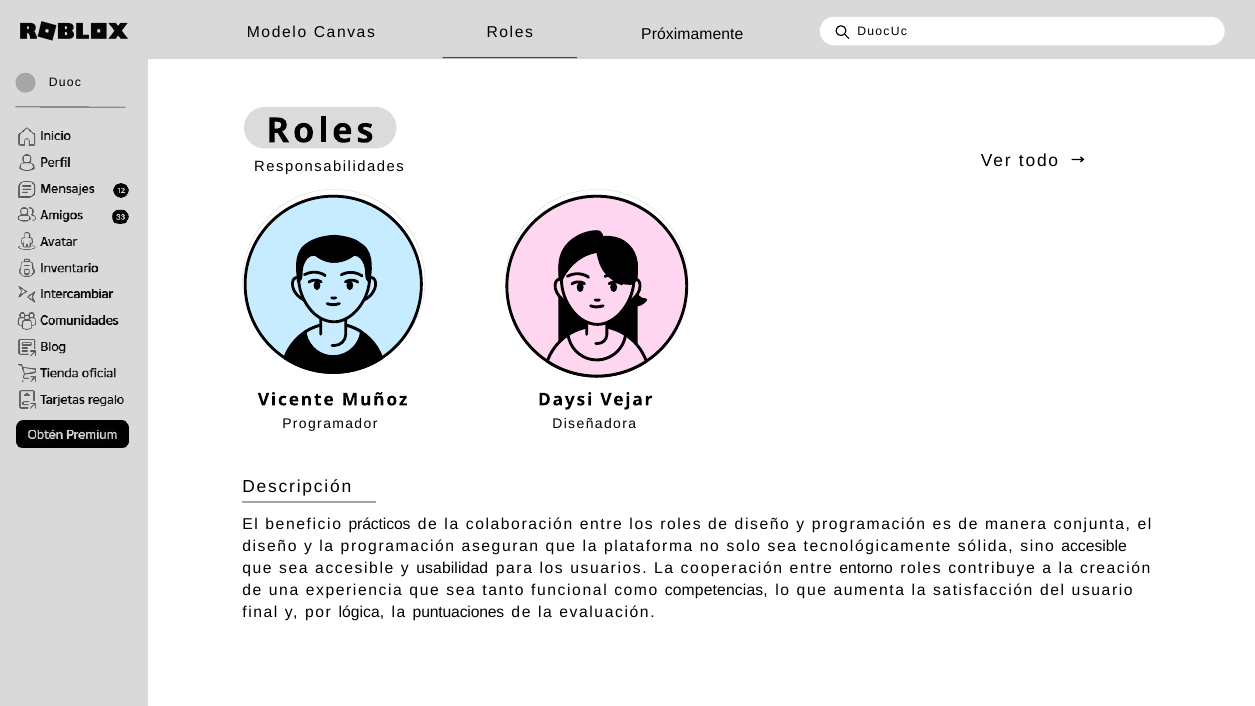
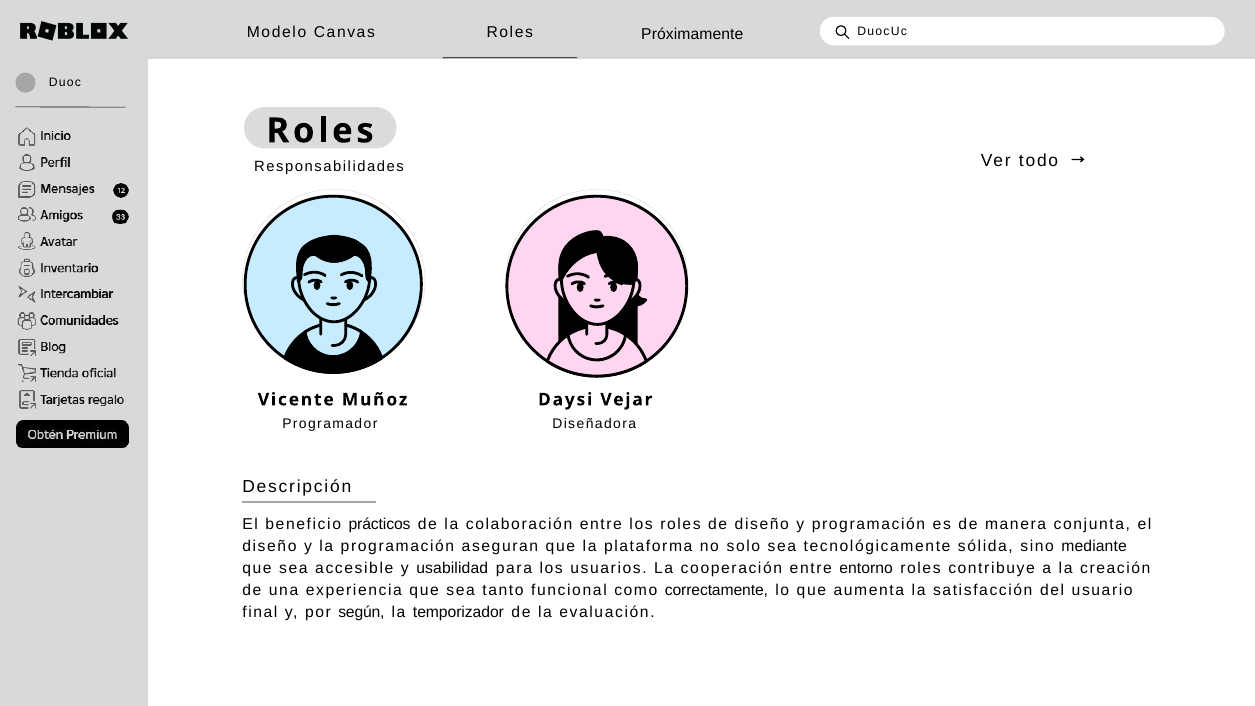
sino accesible: accesible -> mediante
competencias: competencias -> correctamente
lógica: lógica -> según
puntuaciones: puntuaciones -> temporizador
